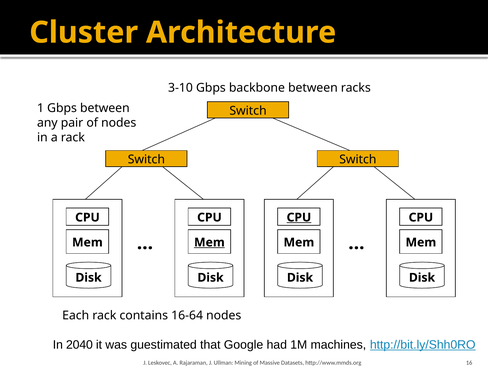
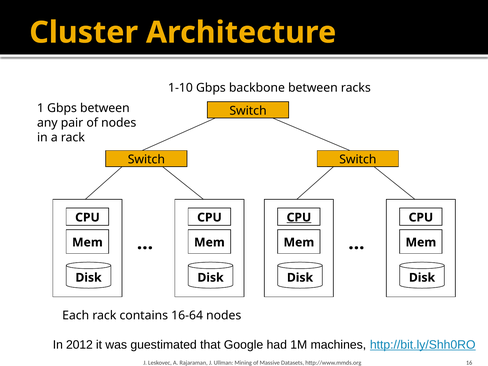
3-10: 3-10 -> 1-10
Mem at (209, 242) underline: present -> none
2040: 2040 -> 2012
